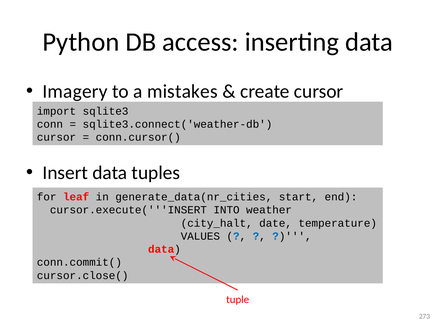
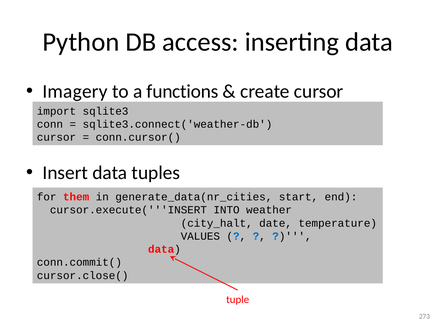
mistakes: mistakes -> functions
leaf: leaf -> them
